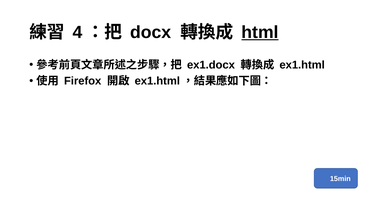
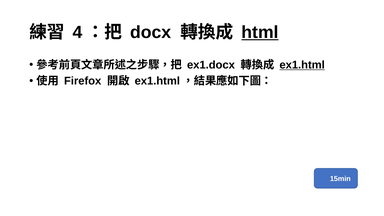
ex1.html at (302, 65) underline: none -> present
